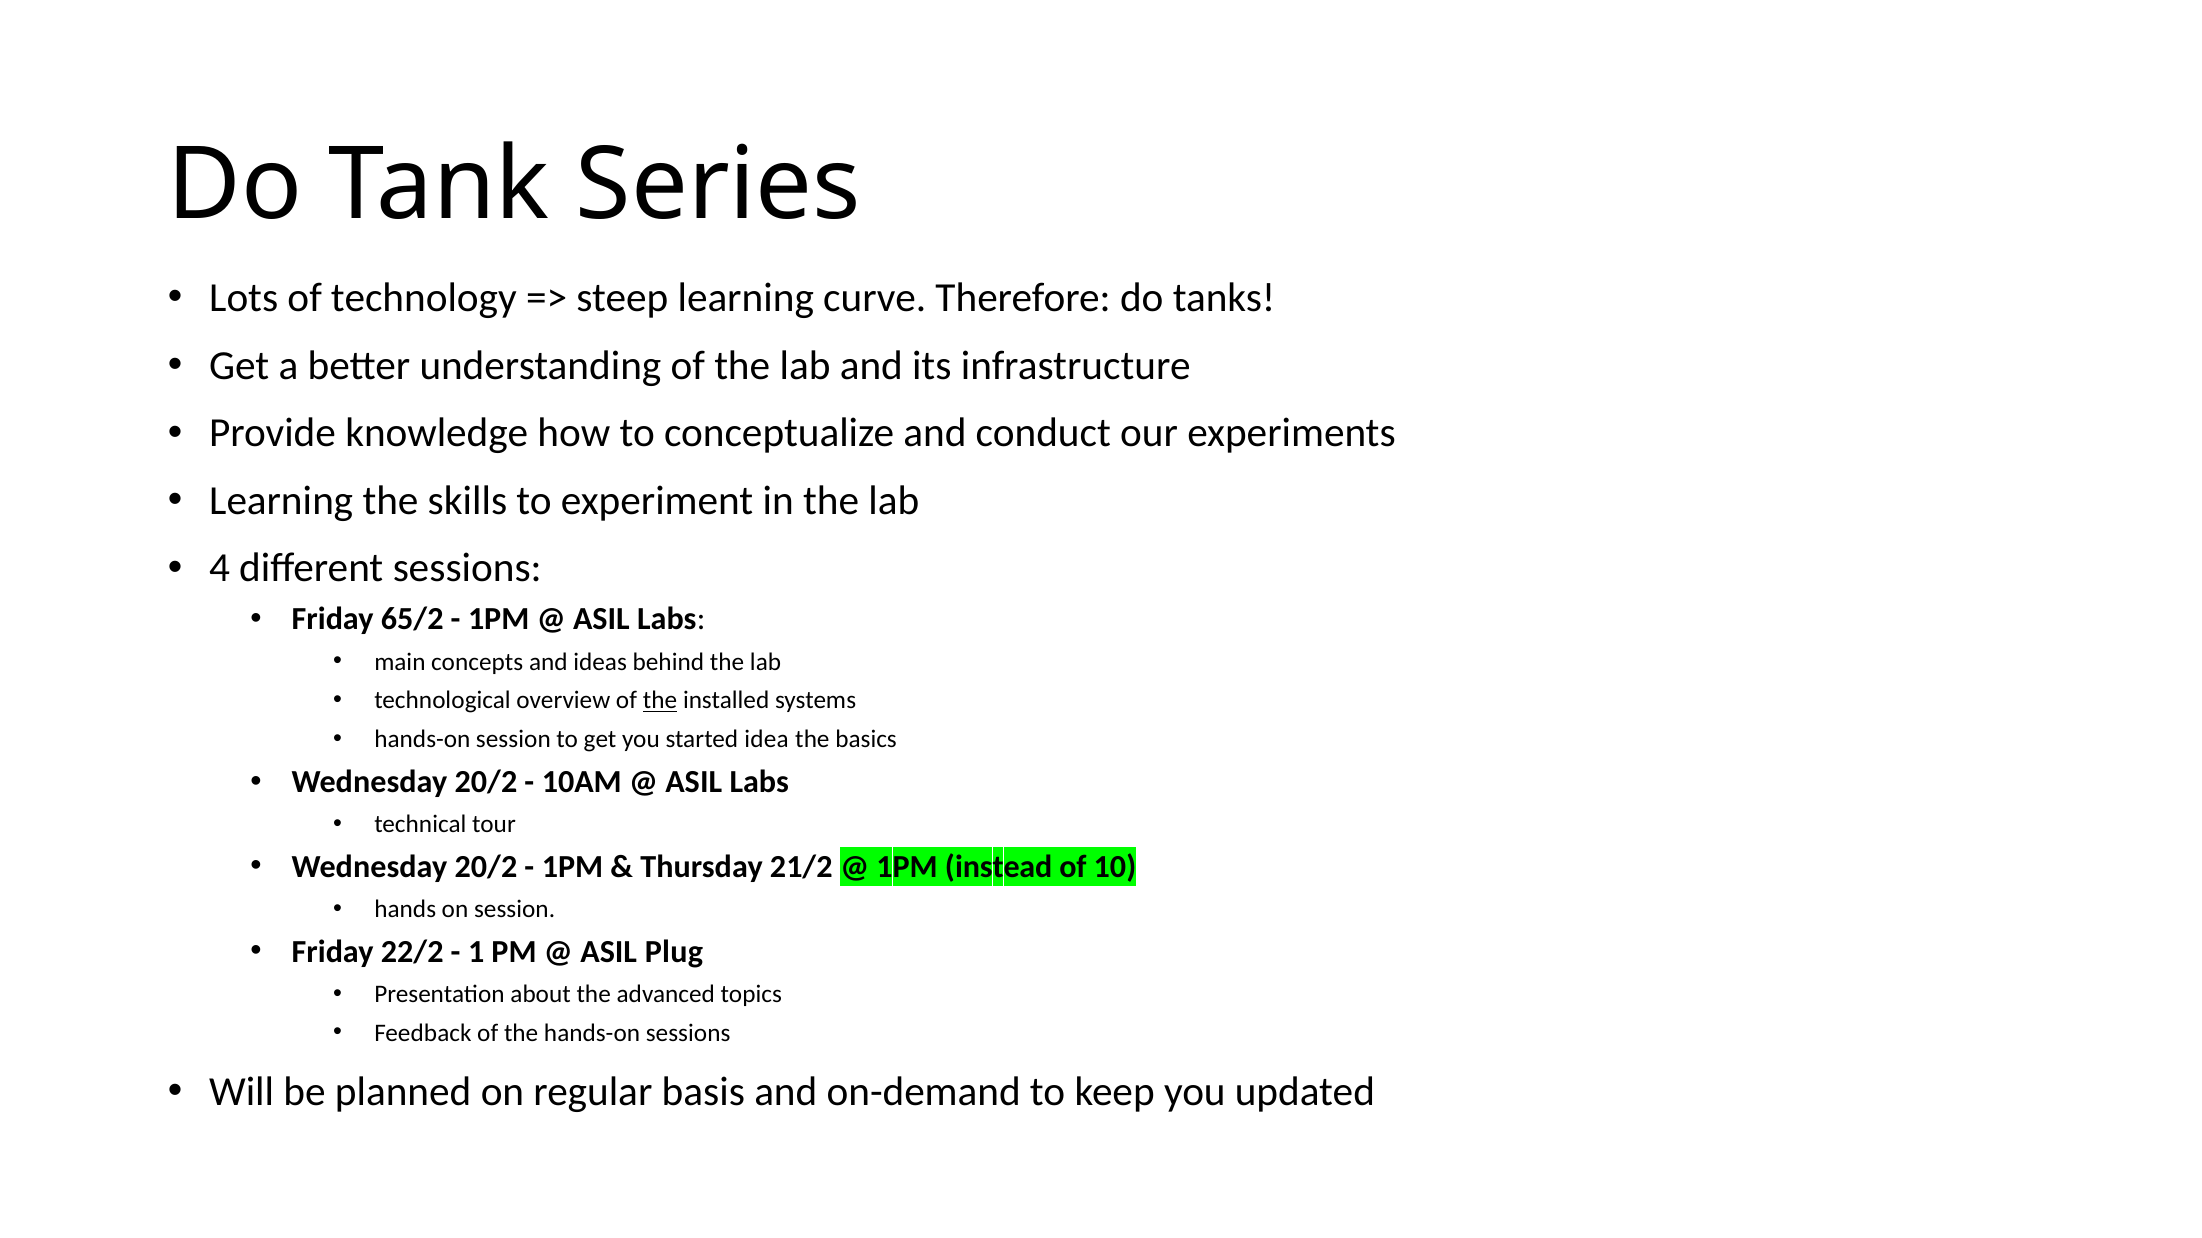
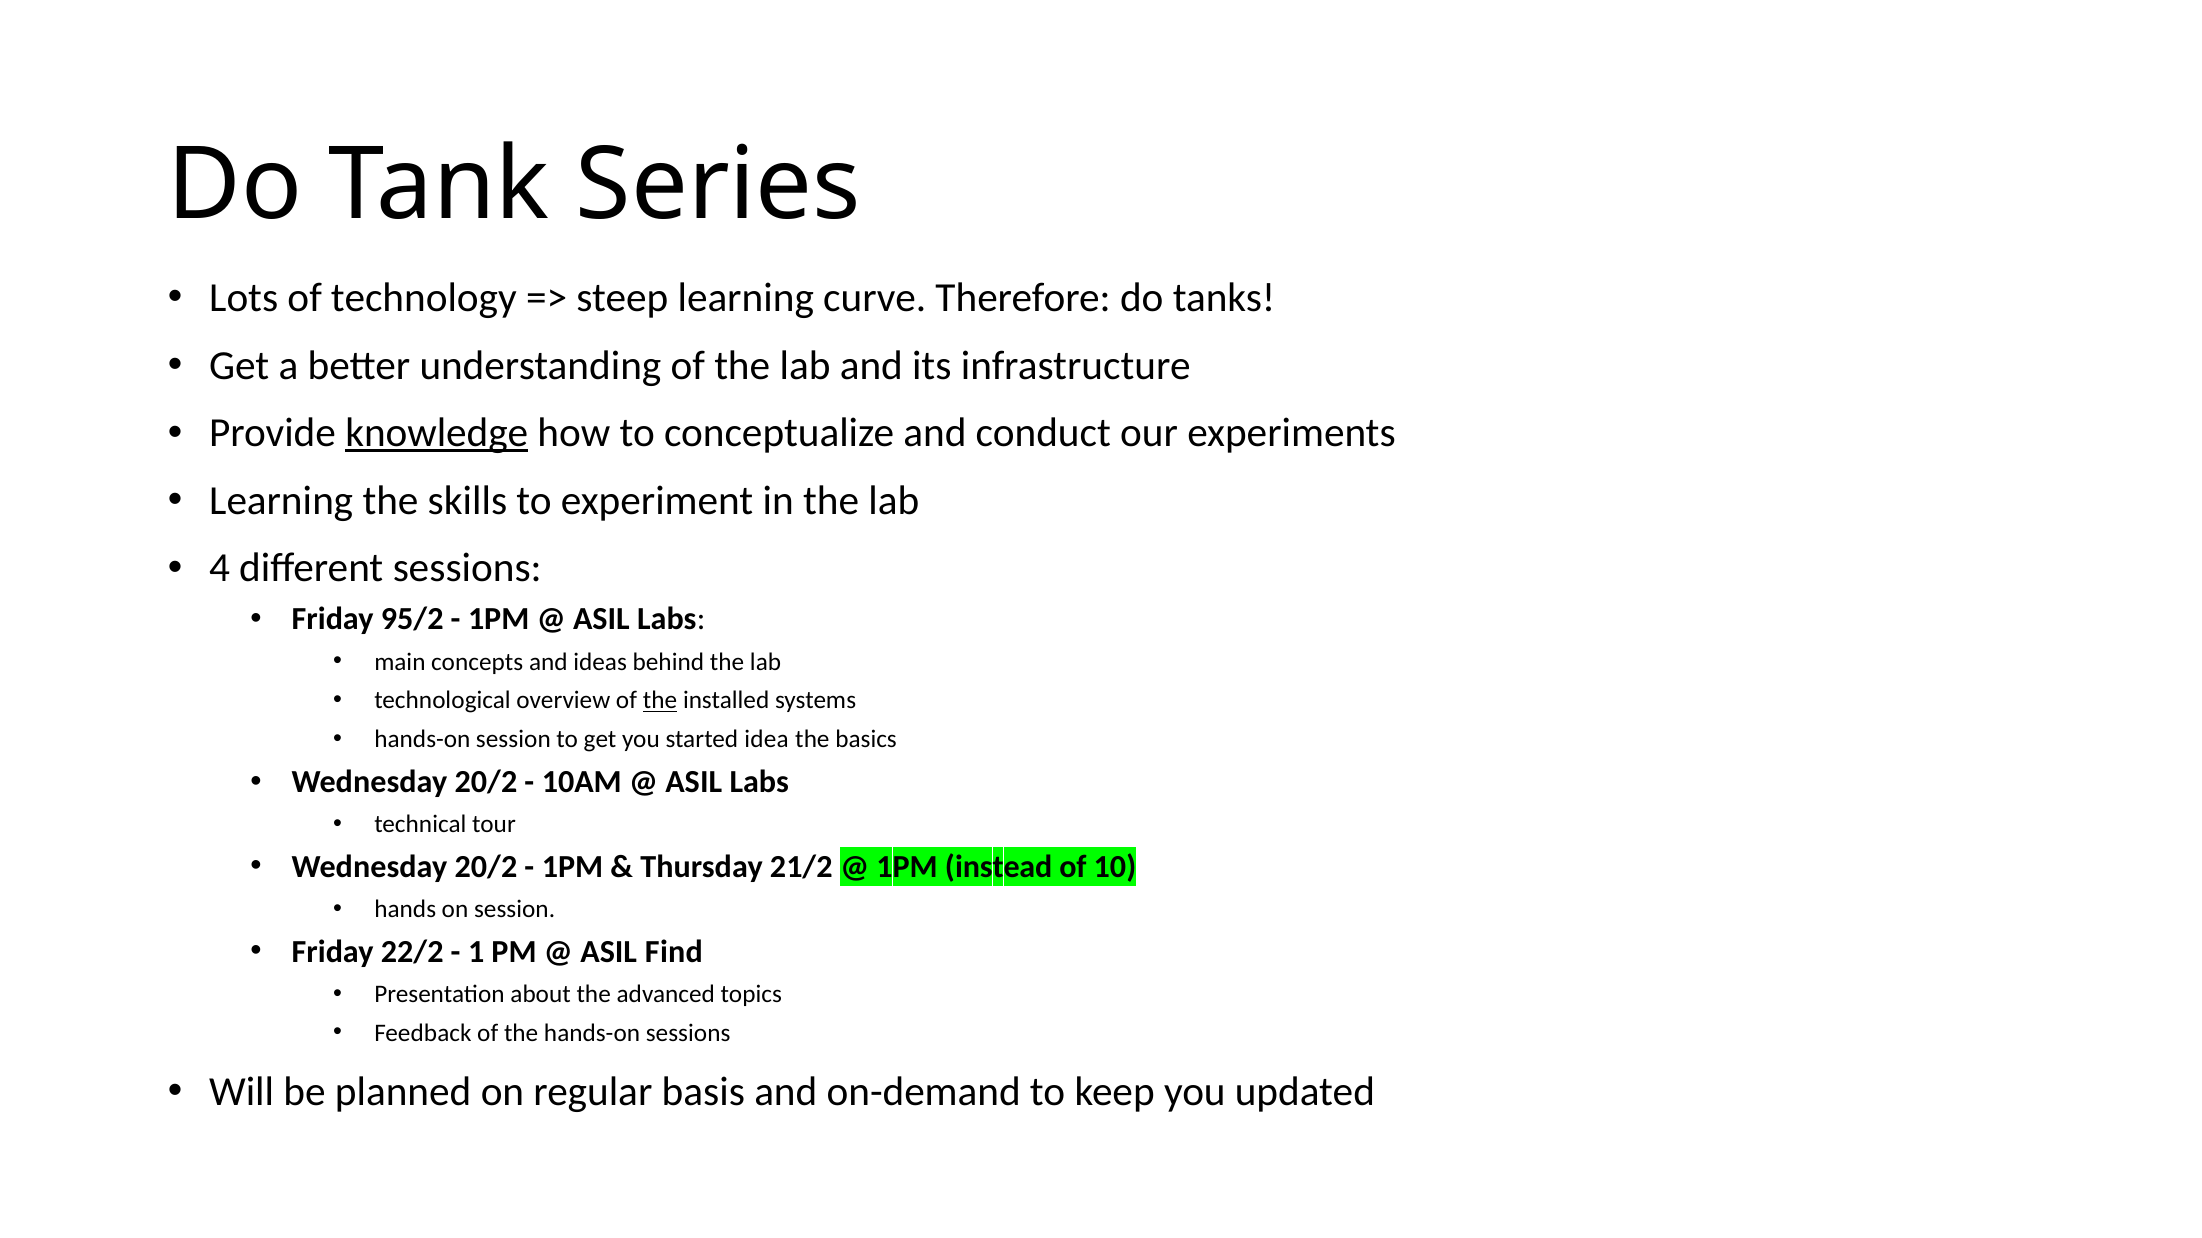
knowledge underline: none -> present
65/2: 65/2 -> 95/2
Plug: Plug -> Find
